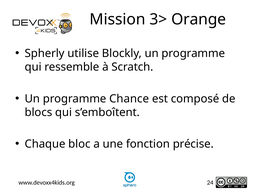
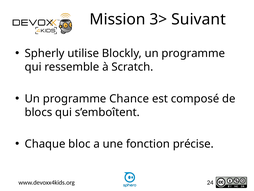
Orange: Orange -> Suivant
